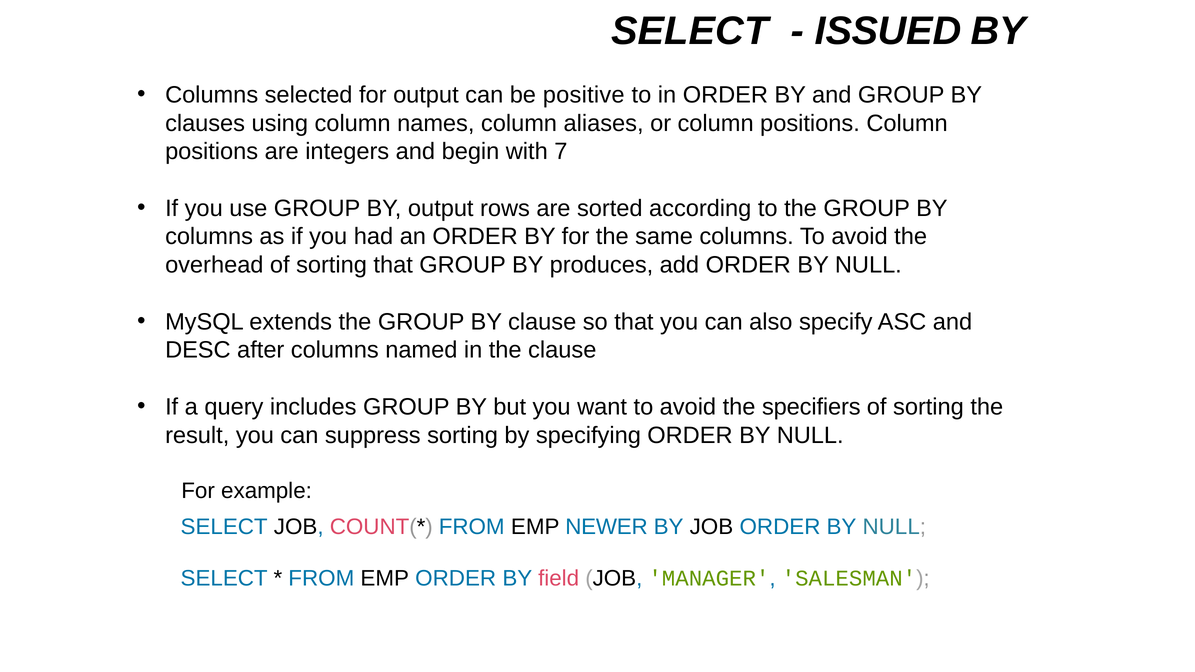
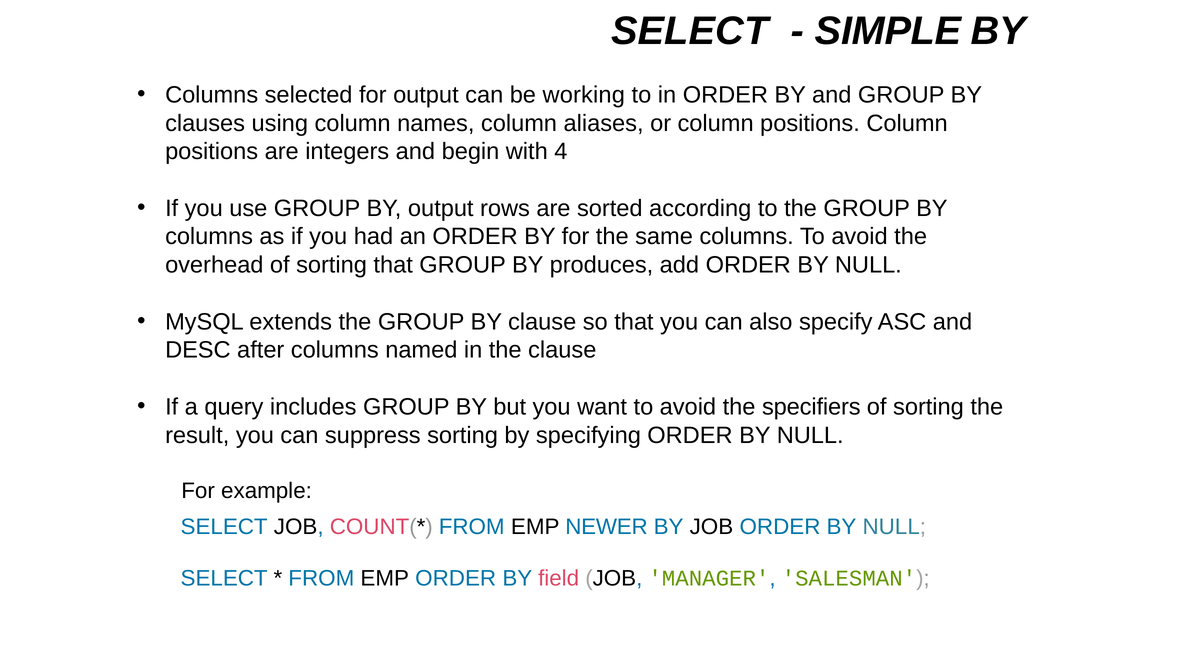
ISSUED: ISSUED -> SIMPLE
positive: positive -> working
7: 7 -> 4
